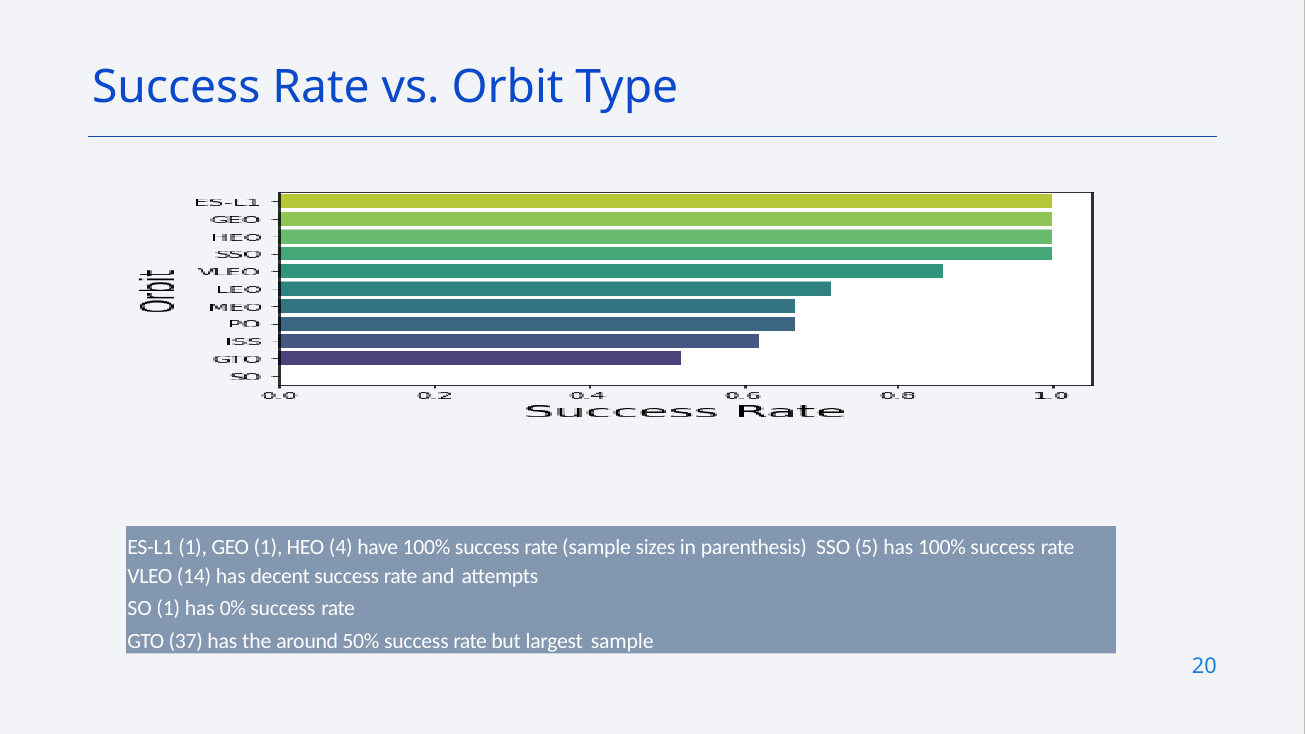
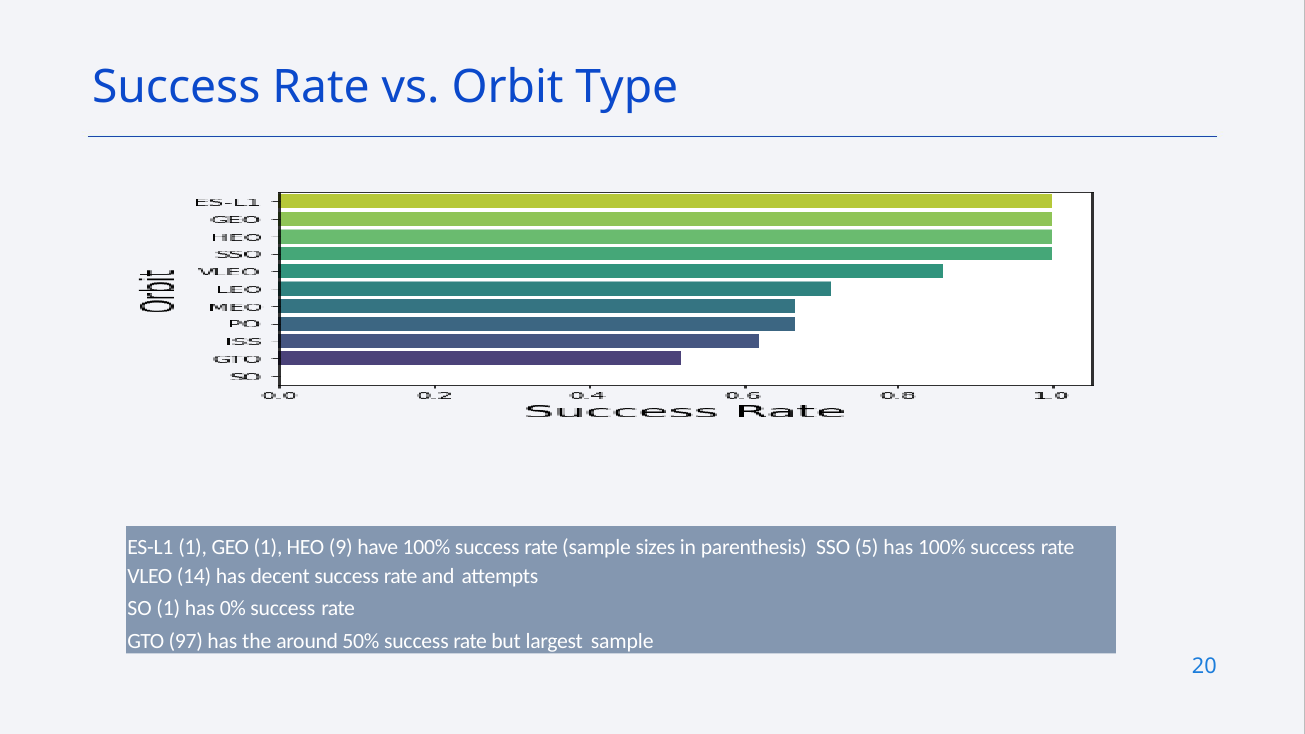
4: 4 -> 9
37: 37 -> 97
